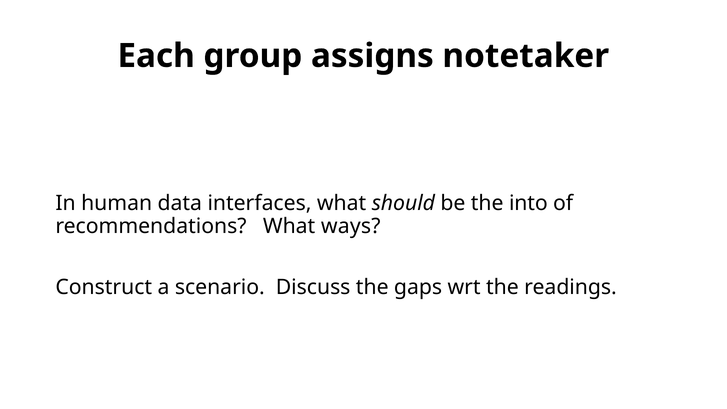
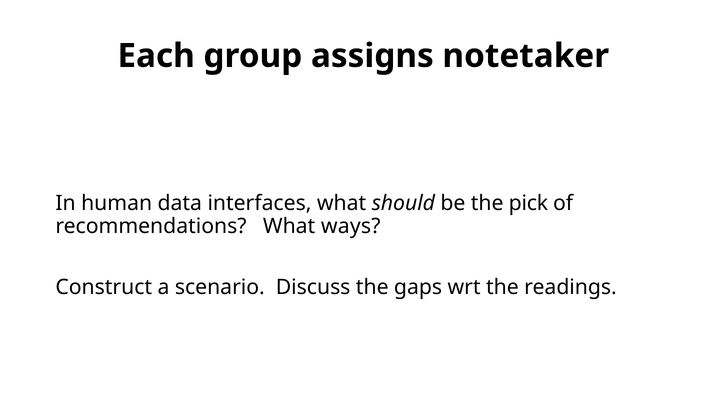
into: into -> pick
